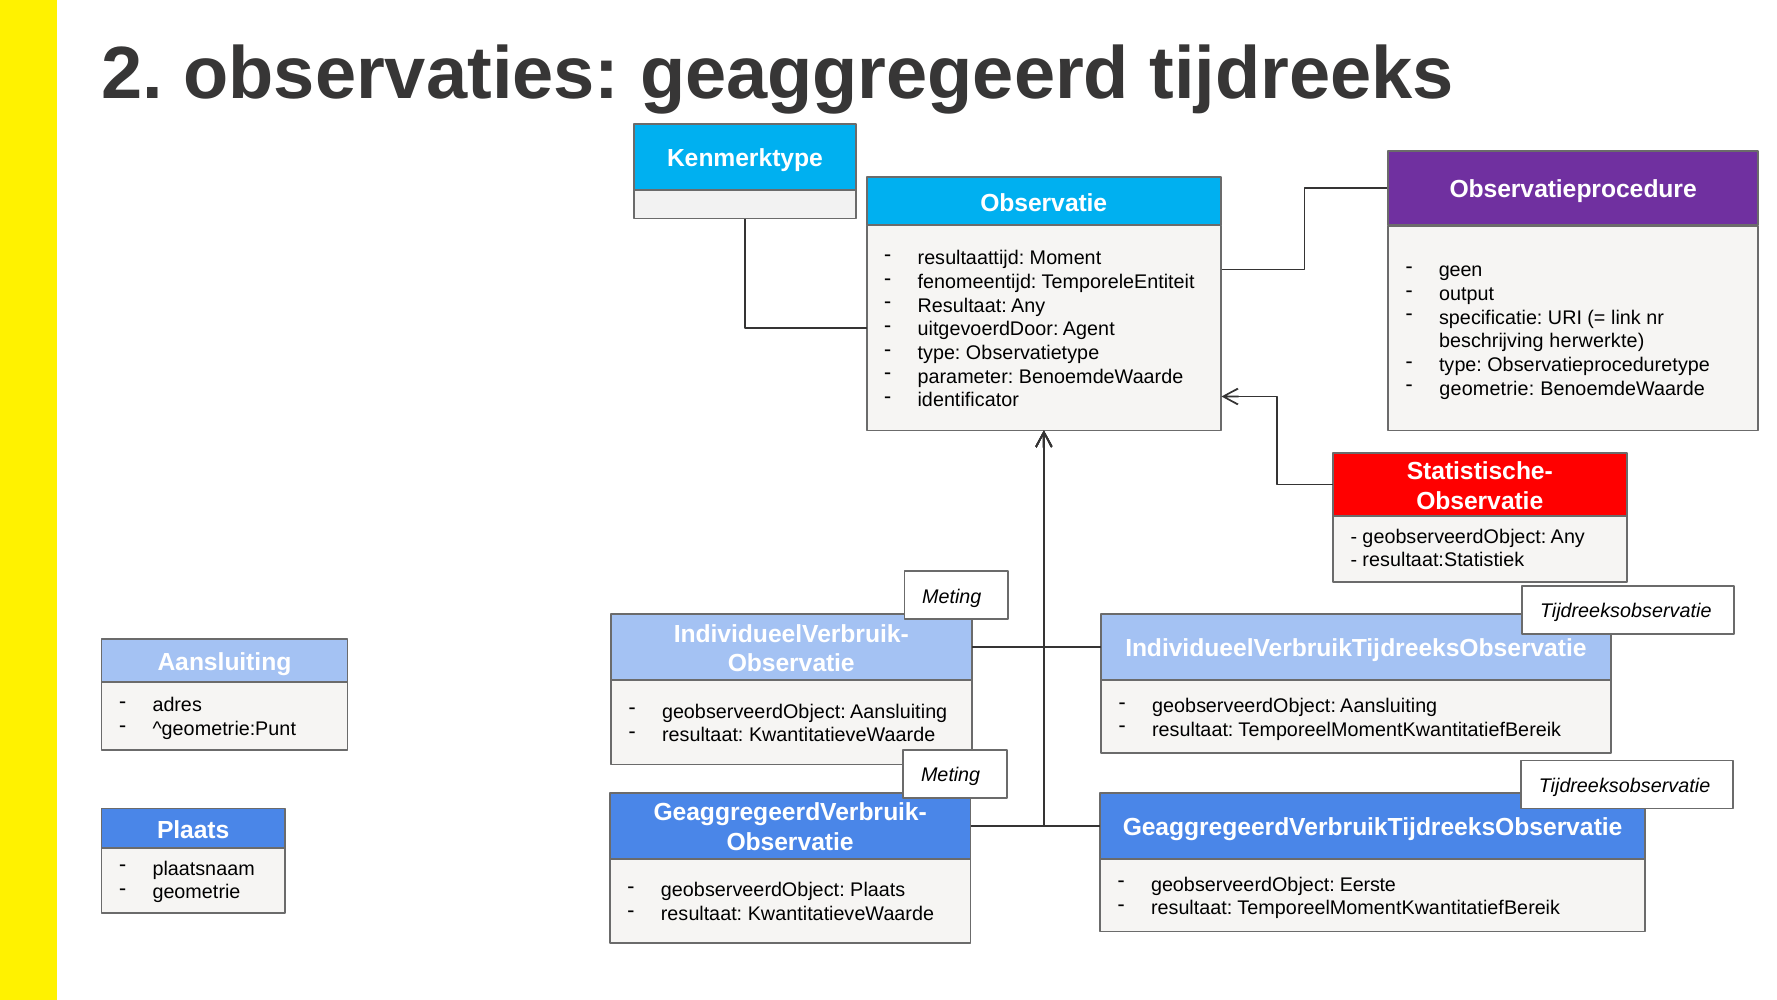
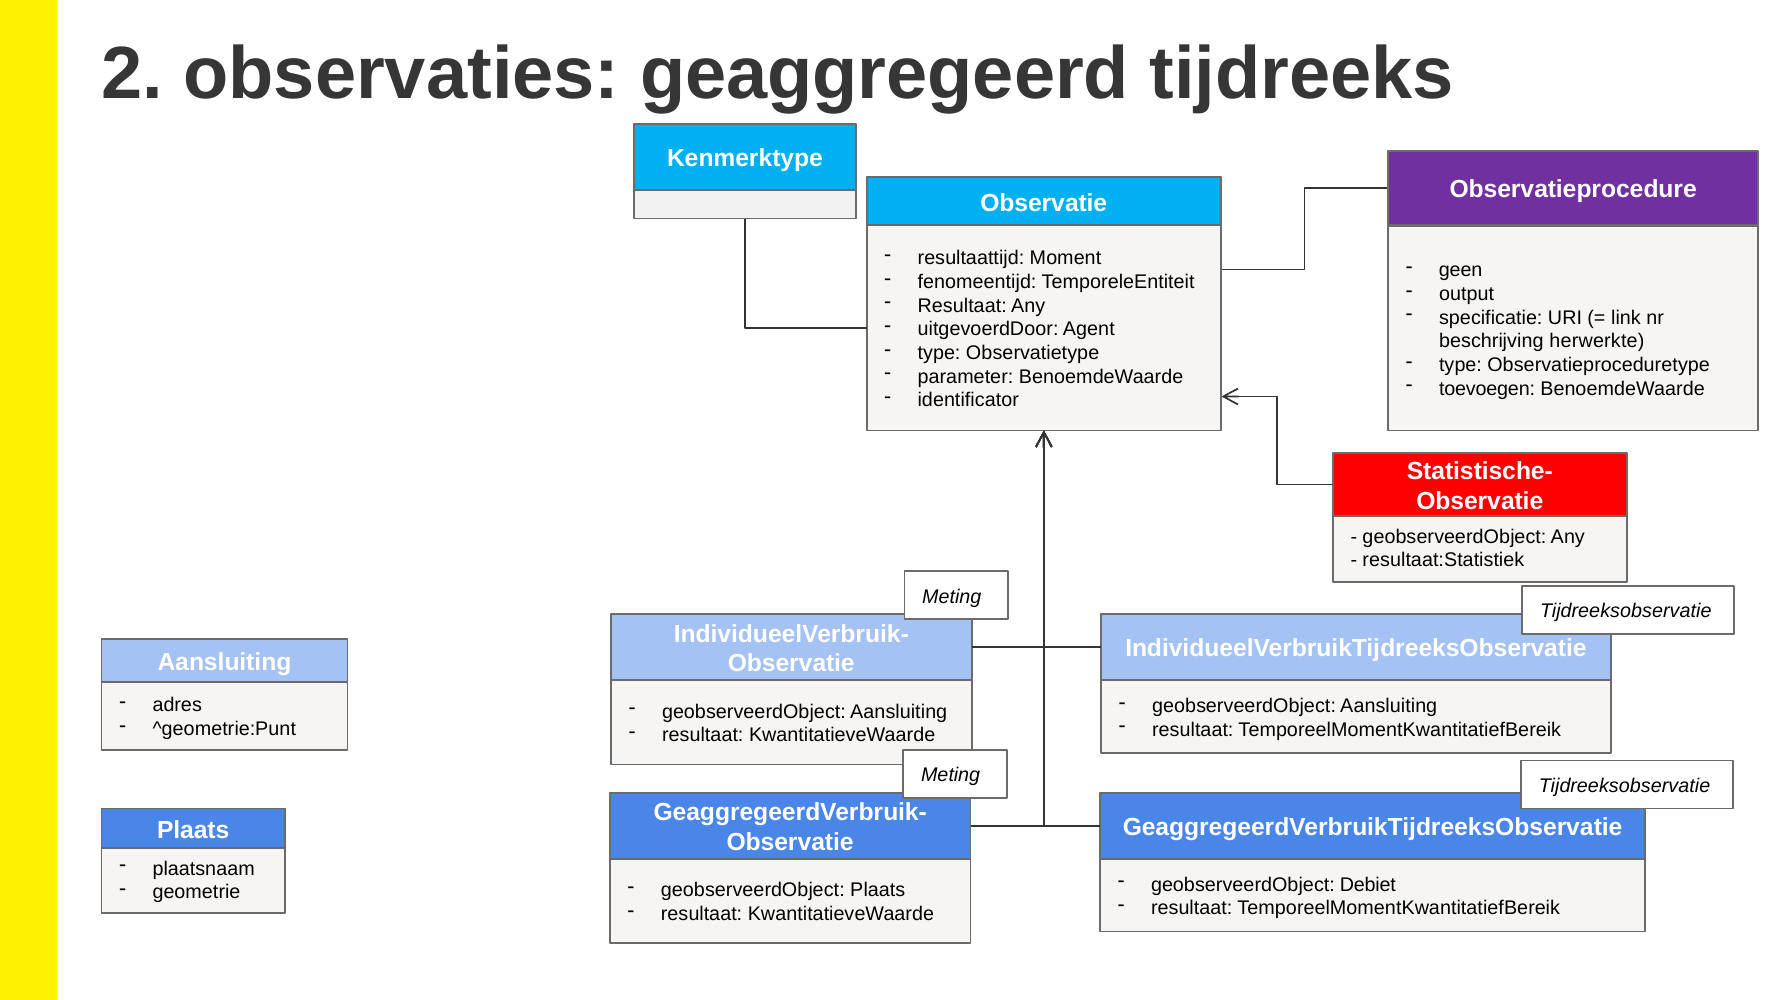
geometrie at (1487, 389): geometrie -> toevoegen
Eerste: Eerste -> Debiet
